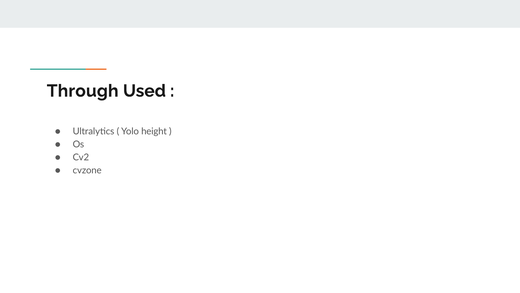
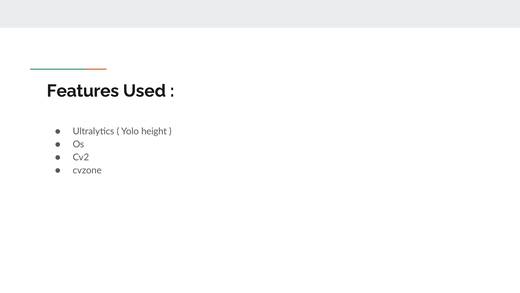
Through: Through -> Features
